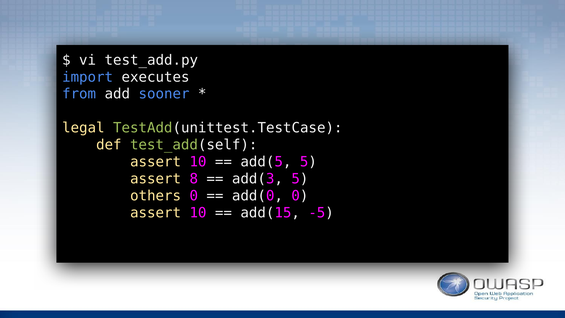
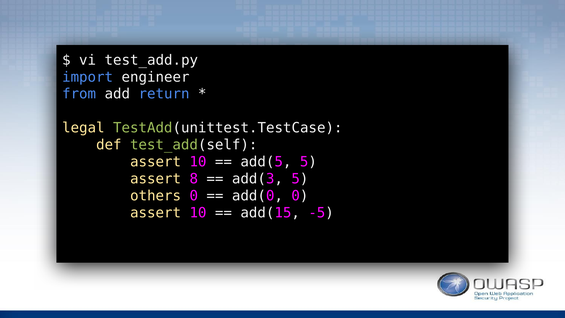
executes: executes -> engineer
sooner: sooner -> return
